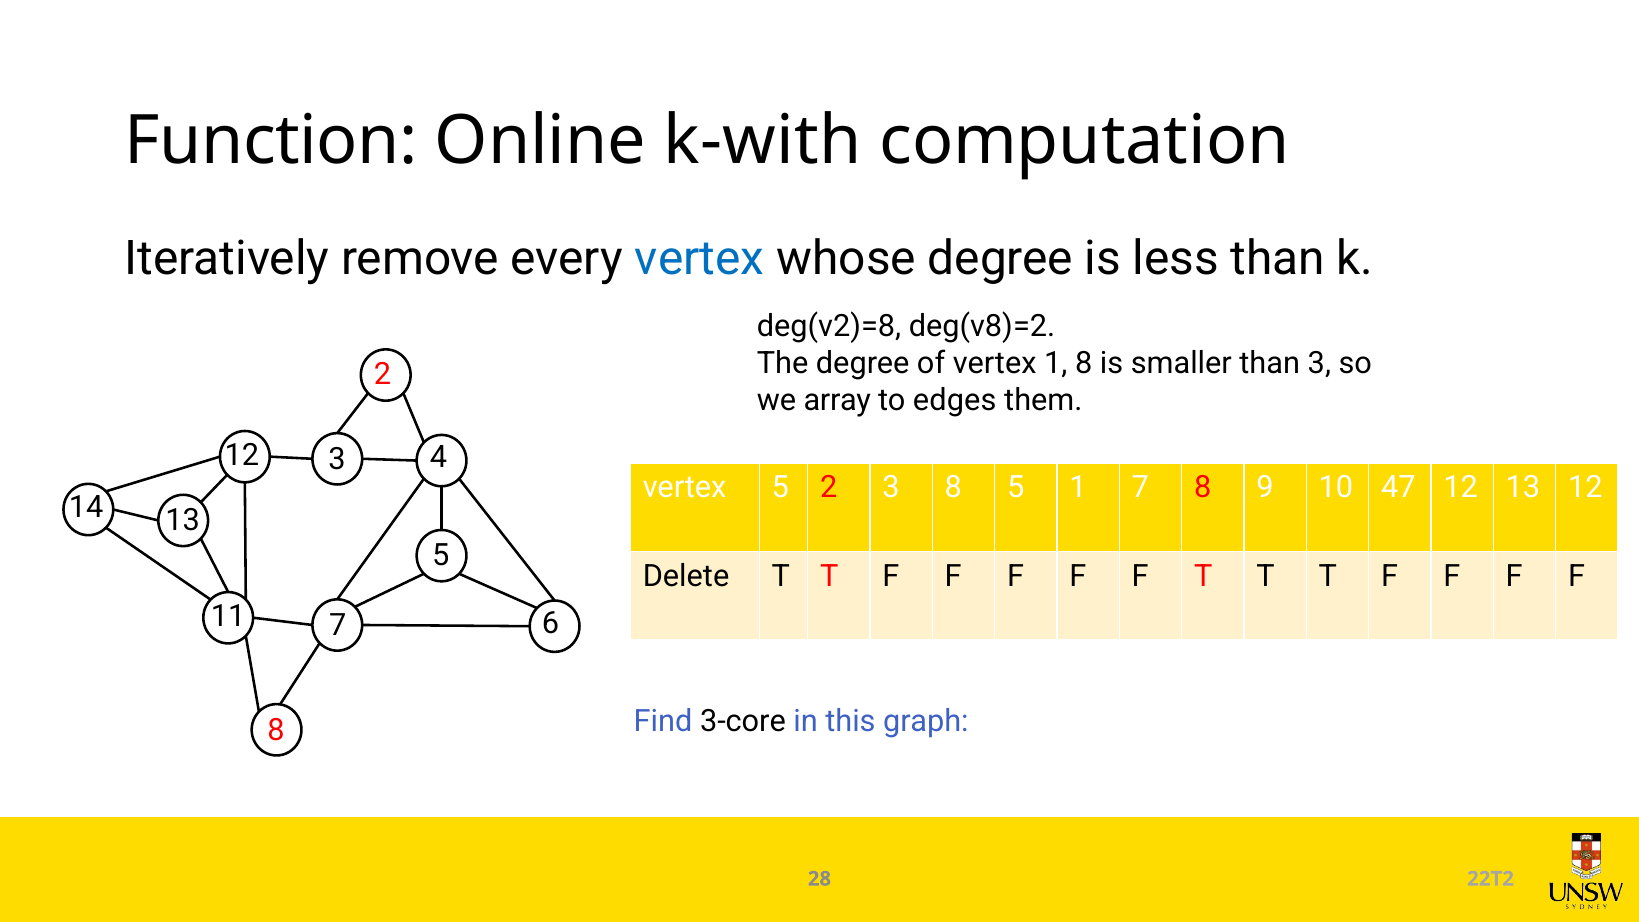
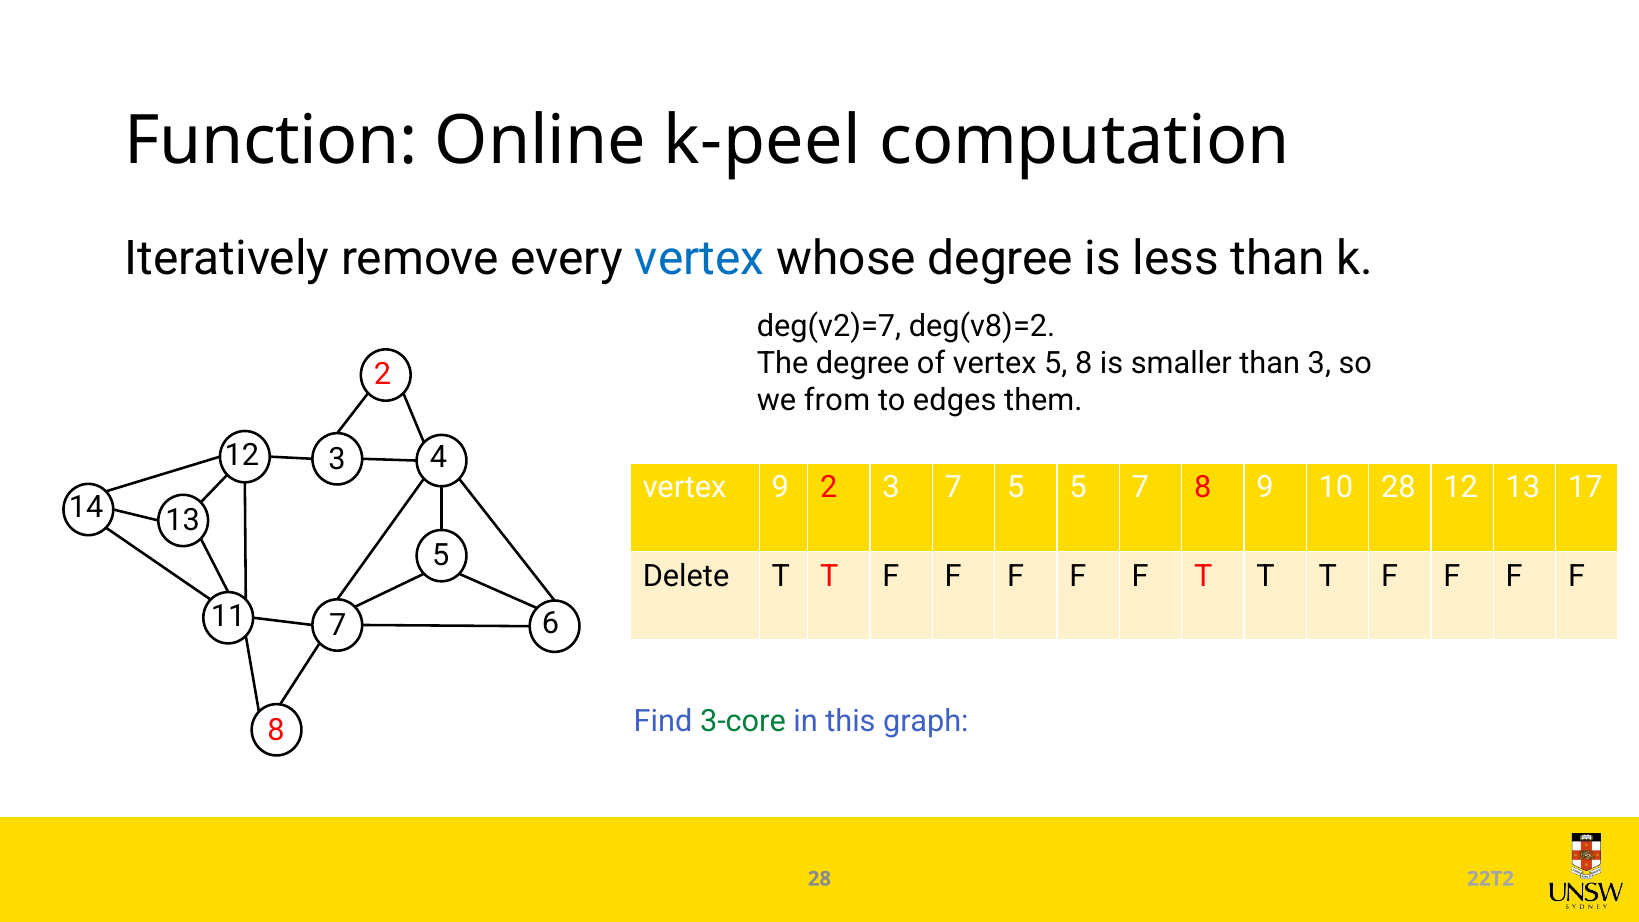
k-with: k-with -> k-peel
deg(v2)=8: deg(v2)=8 -> deg(v2)=7
vertex 1: 1 -> 5
array: array -> from
vertex 5: 5 -> 9
3 8: 8 -> 7
5 1: 1 -> 5
10 47: 47 -> 28
13 12: 12 -> 17
3-core colour: black -> green
